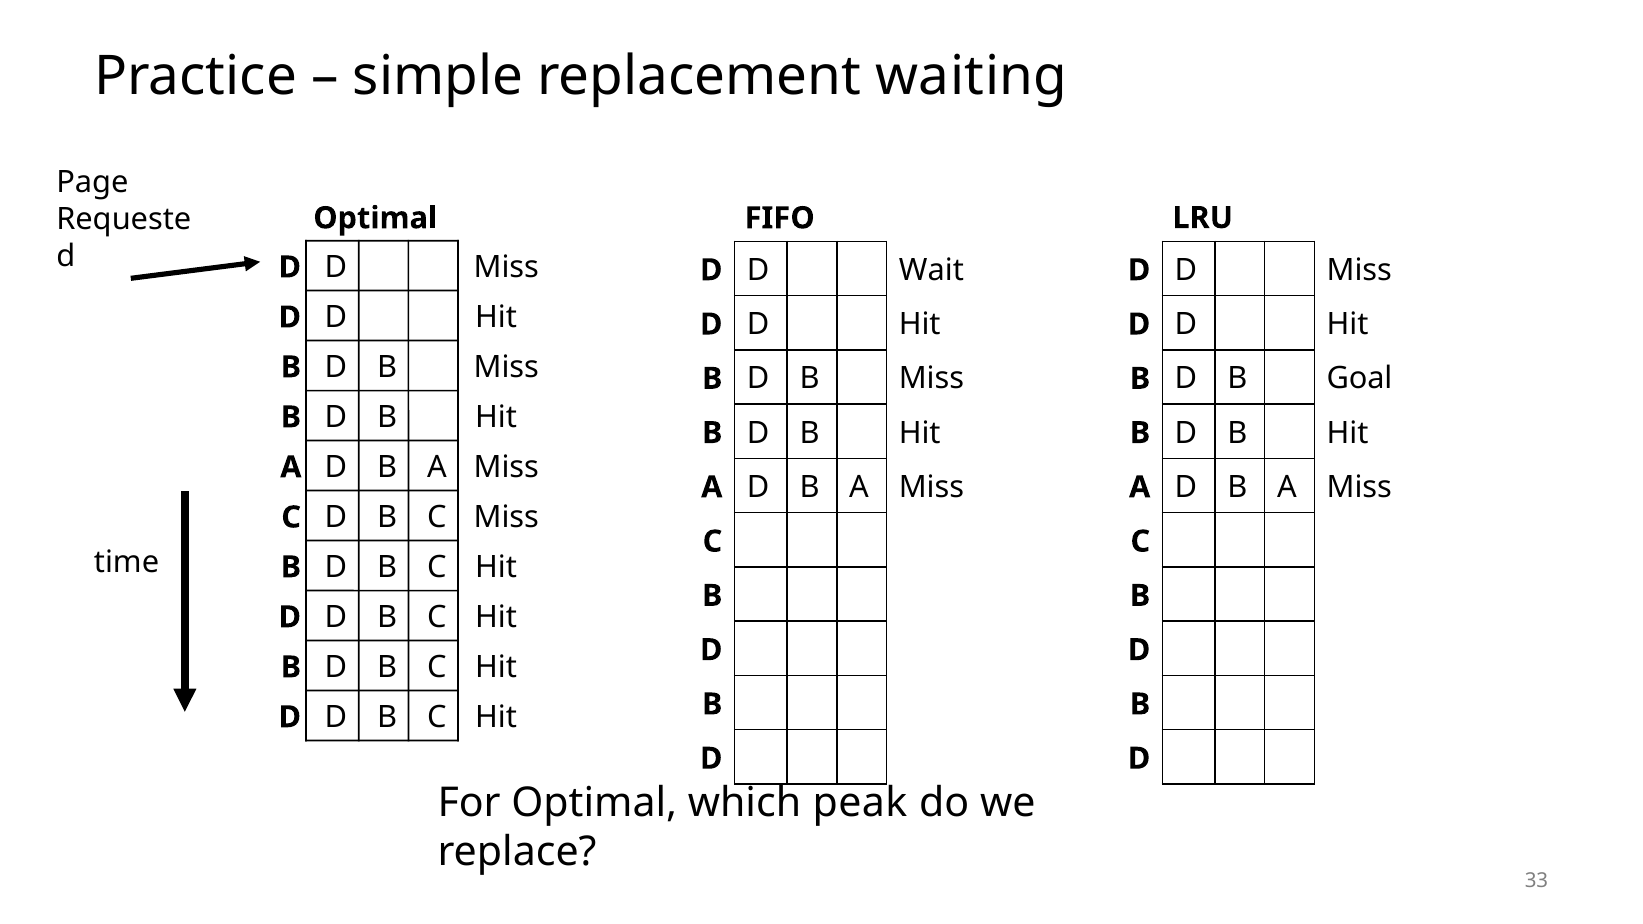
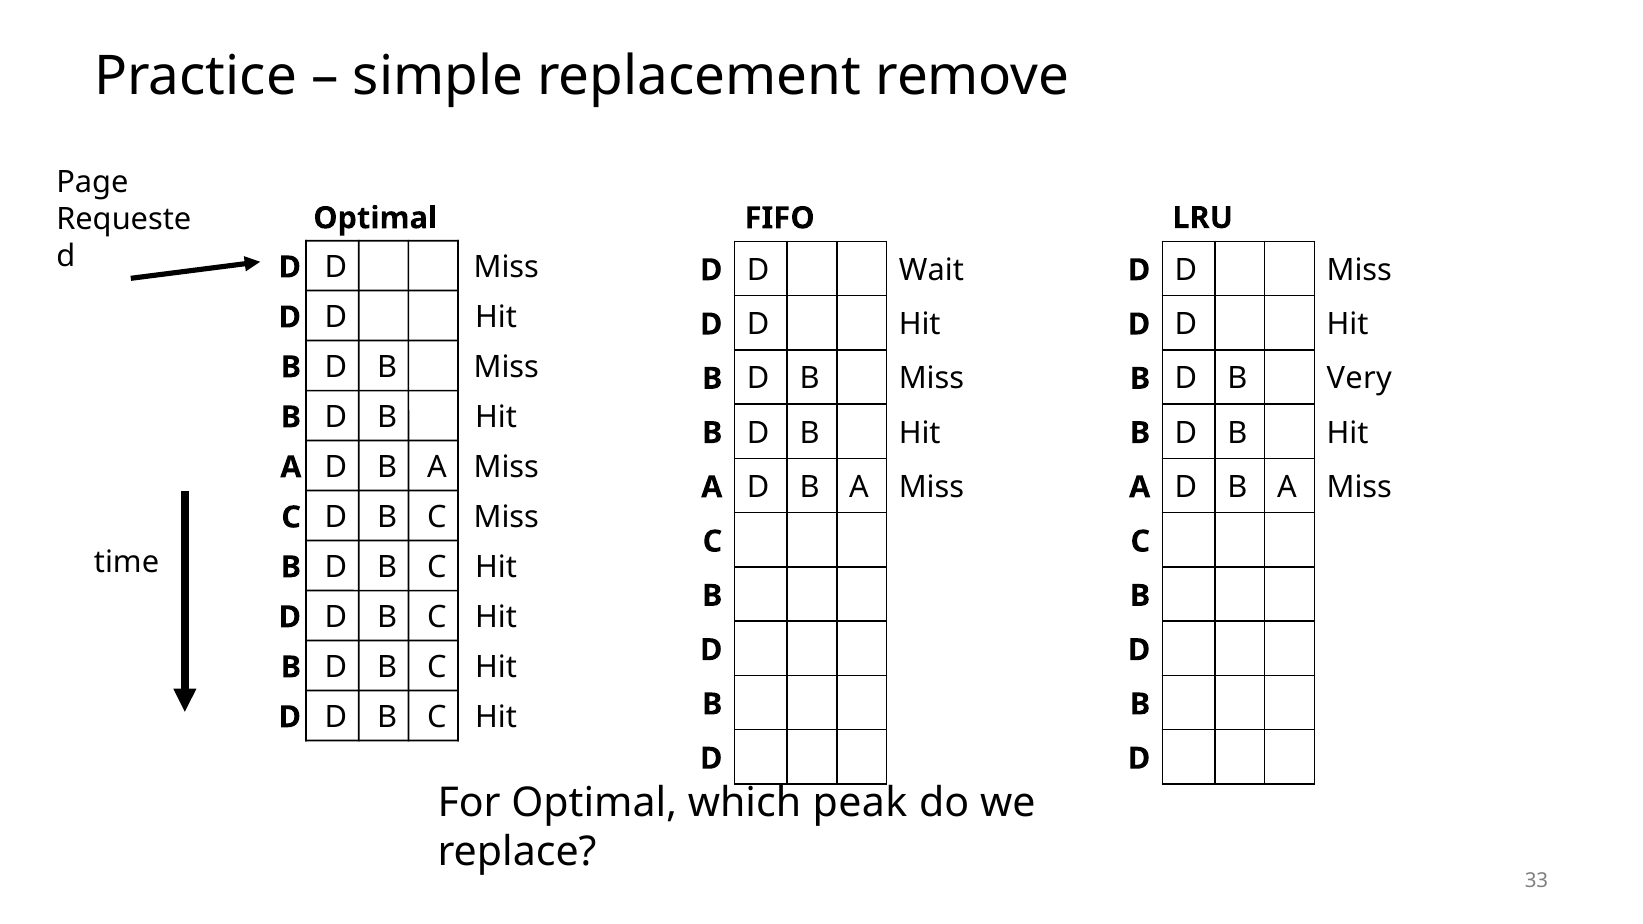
waiting: waiting -> remove
Goal: Goal -> Very
